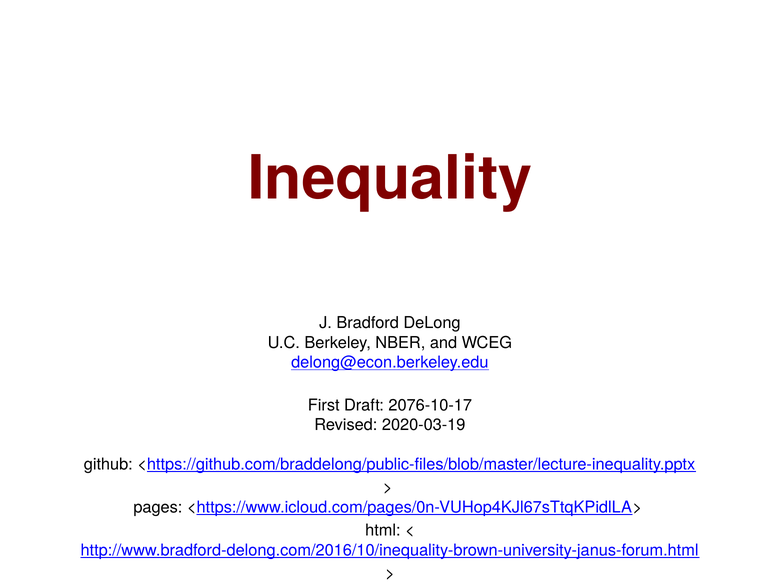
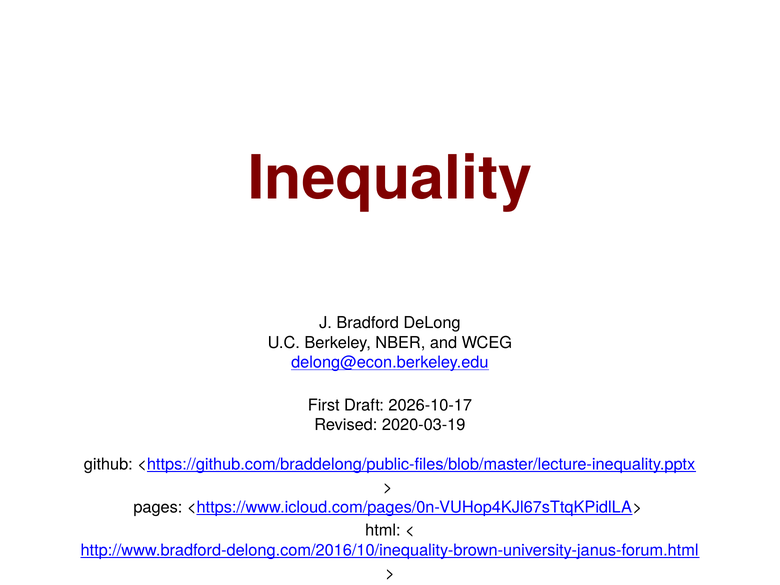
2076-10-17: 2076-10-17 -> 2026-10-17
